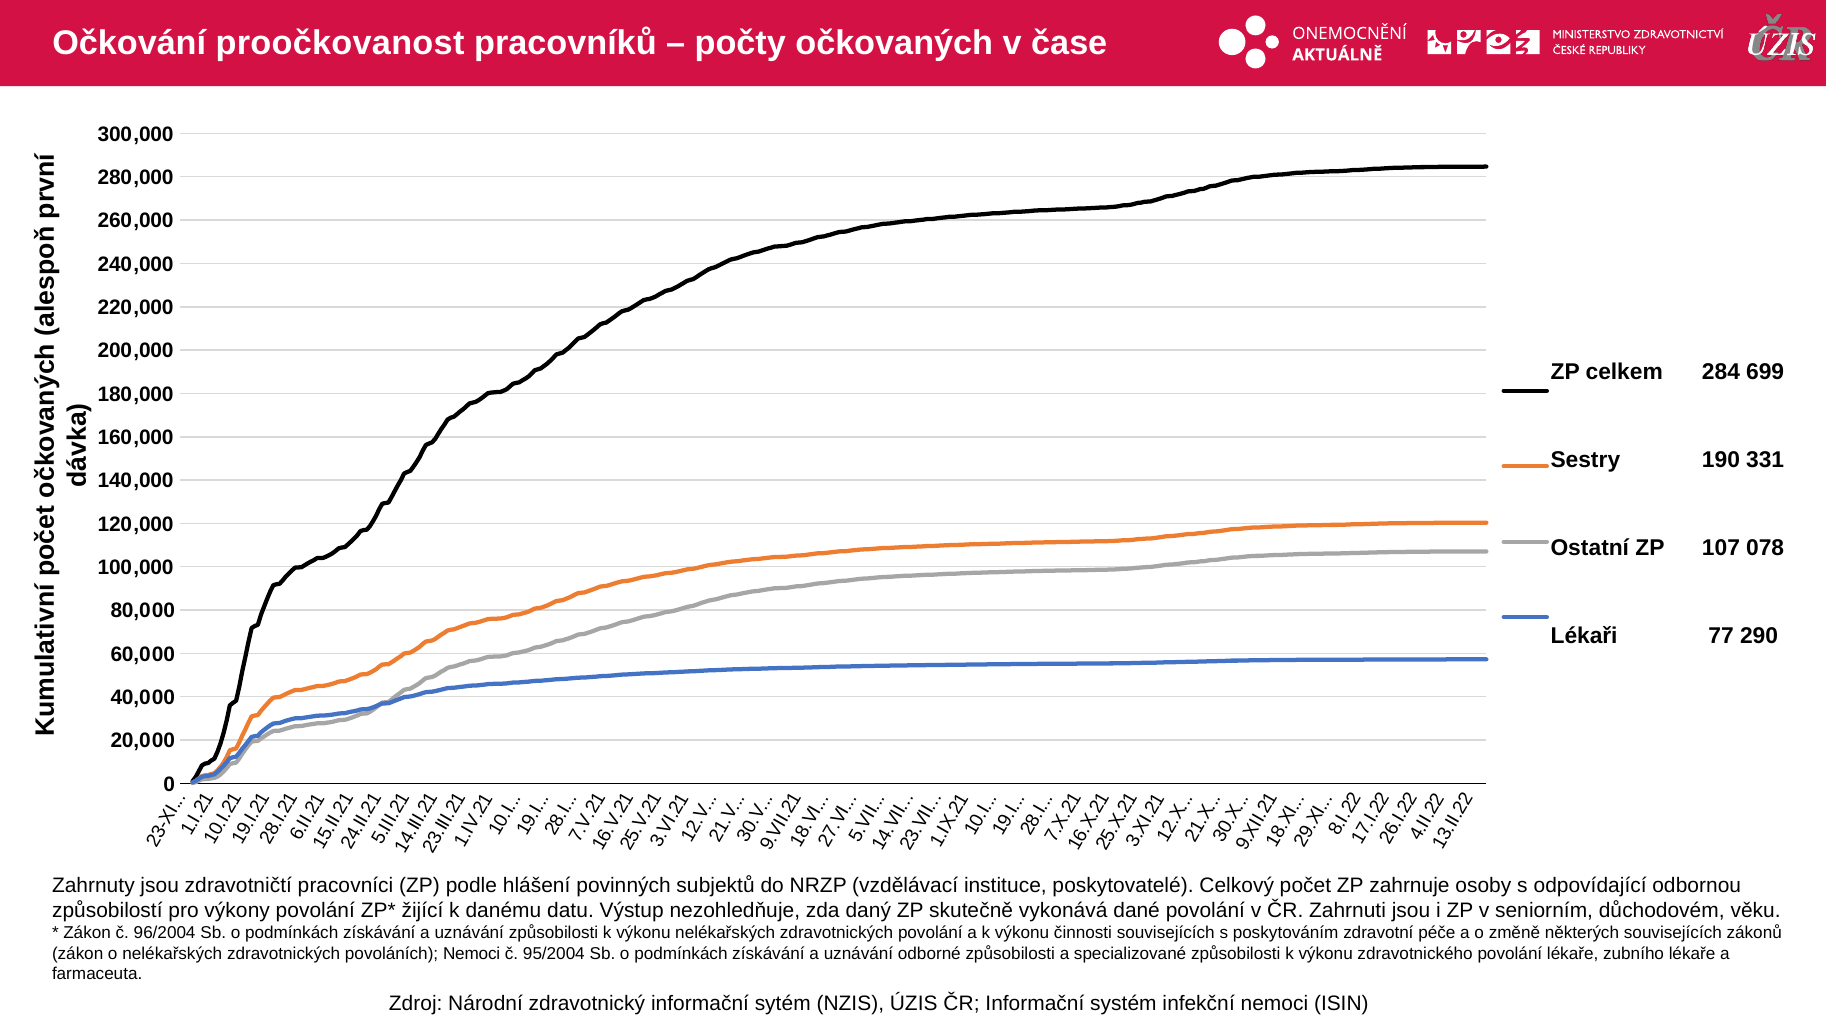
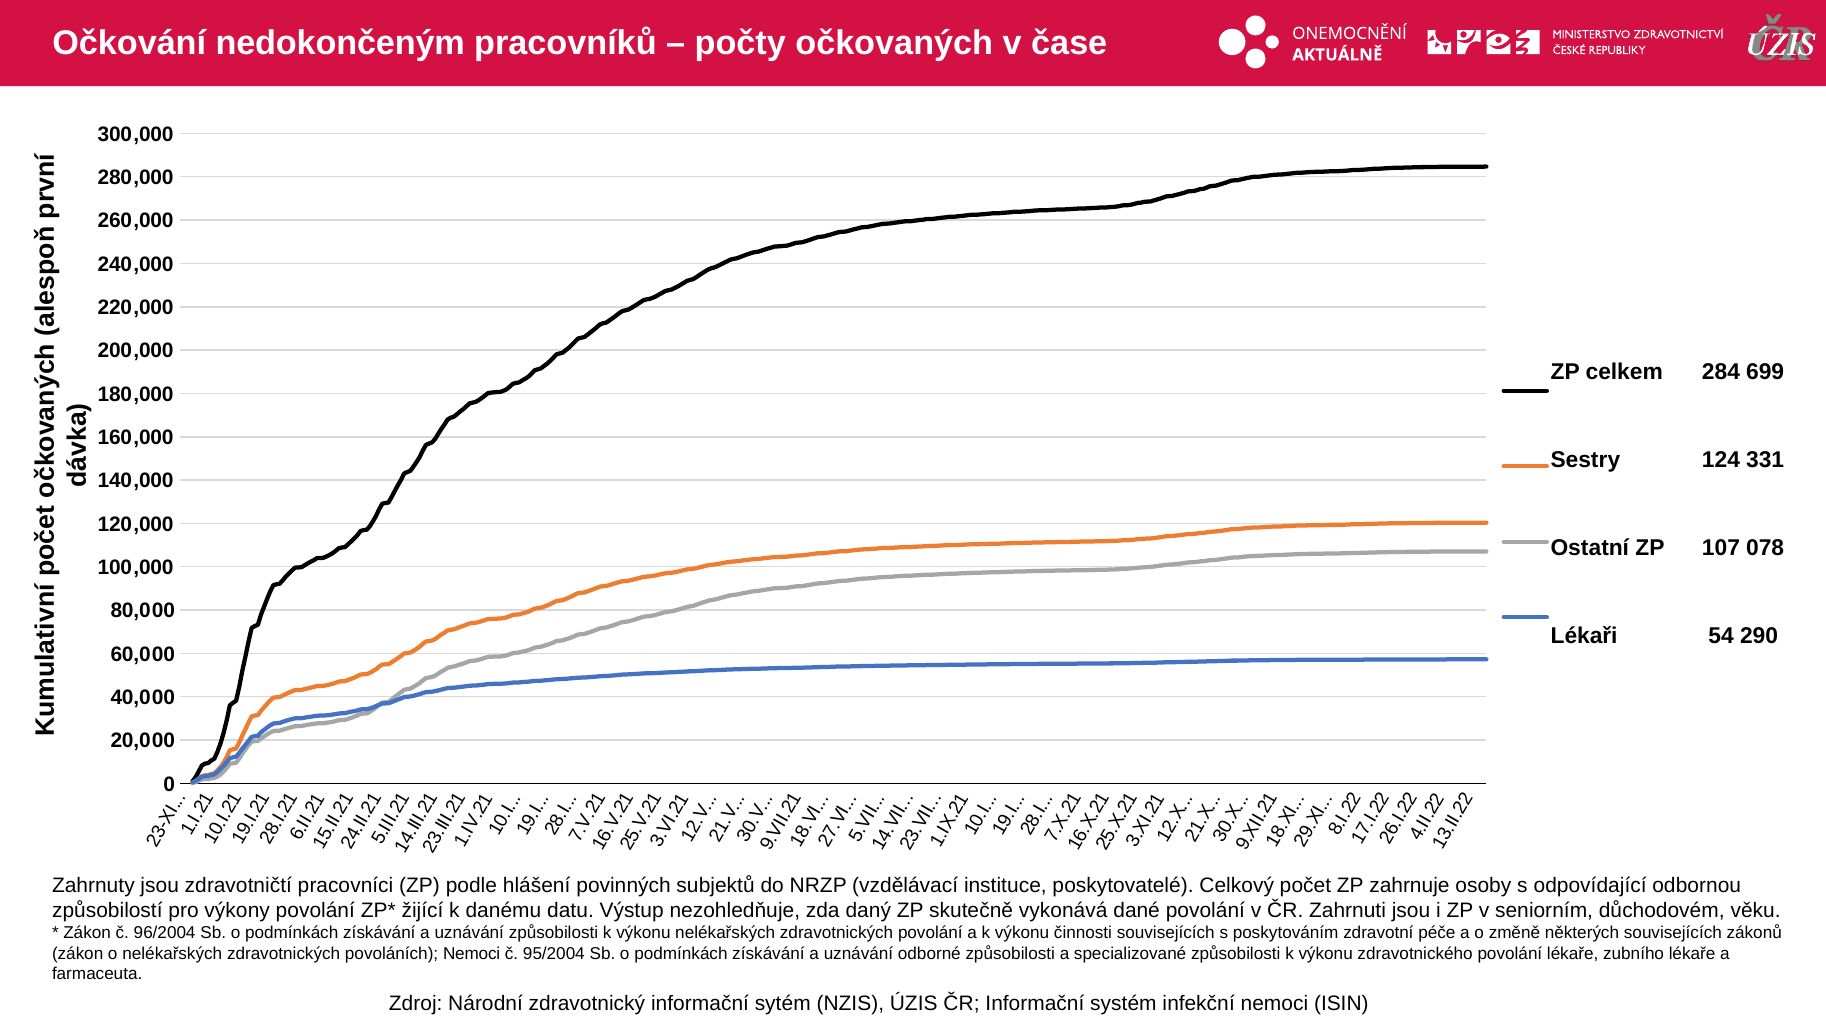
proočkovanost: proočkovanost -> nedokončeným
190: 190 -> 124
77: 77 -> 54
